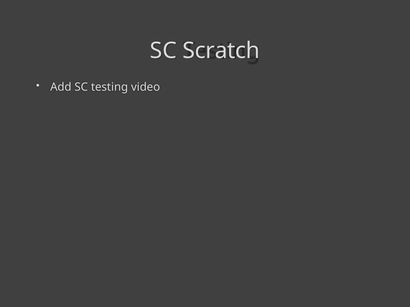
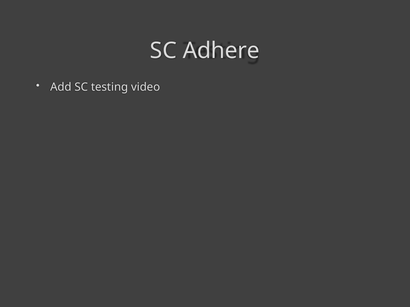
Scratch: Scratch -> Adhere
